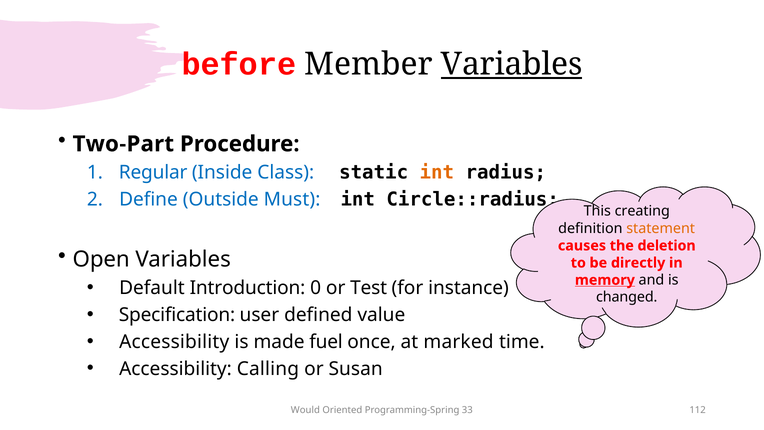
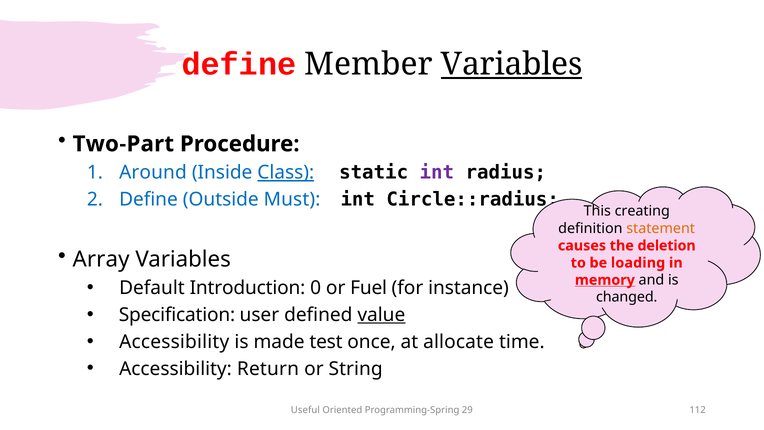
before at (239, 64): before -> define
Regular: Regular -> Around
Class underline: none -> present
int at (437, 172) colour: orange -> purple
Open: Open -> Array
directly: directly -> loading
Test: Test -> Fuel
value underline: none -> present
fuel: fuel -> test
marked: marked -> allocate
Calling: Calling -> Return
Susan: Susan -> String
Would: Would -> Useful
33: 33 -> 29
